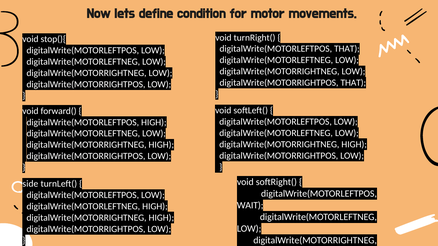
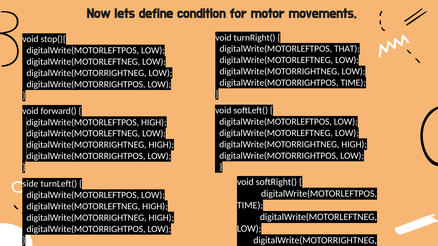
digitalWrite(MOTORRIGHTPOS THAT: THAT -> TIME
WAIT at (250, 206): WAIT -> TIME
